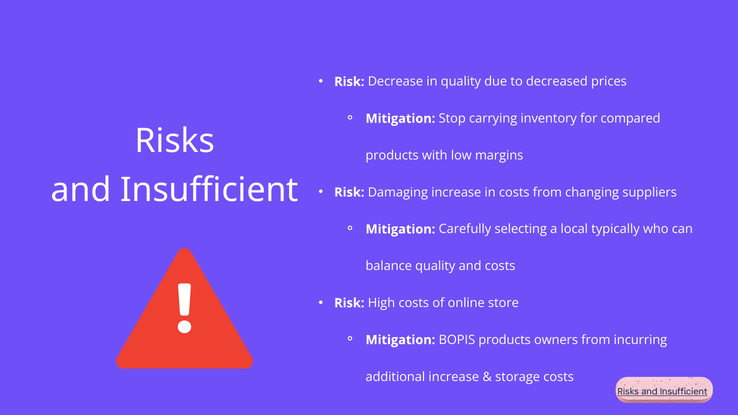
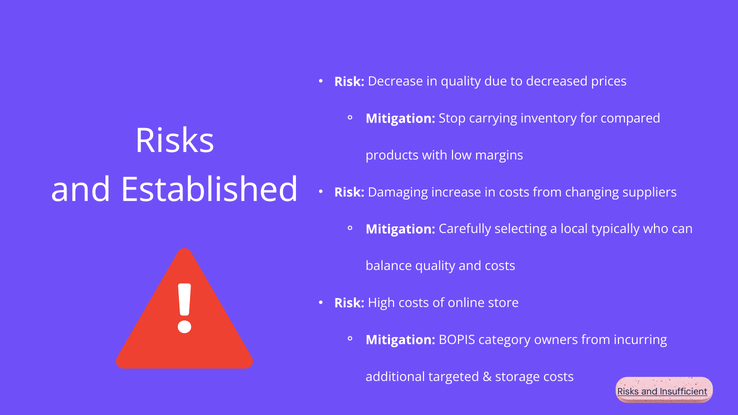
Insufficient at (209, 190): Insufficient -> Established
BOPIS products: products -> category
additional increase: increase -> targeted
